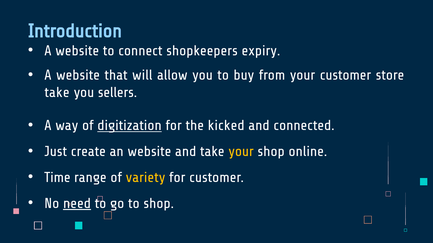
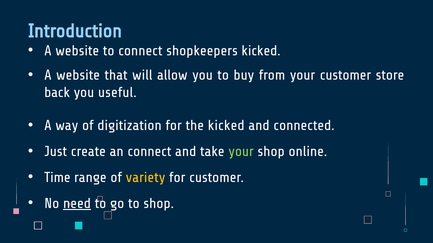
shopkeepers expiry: expiry -> kicked
take at (57, 93): take -> back
sellers: sellers -> useful
digitization underline: present -> none
an website: website -> connect
your at (241, 152) colour: yellow -> light green
